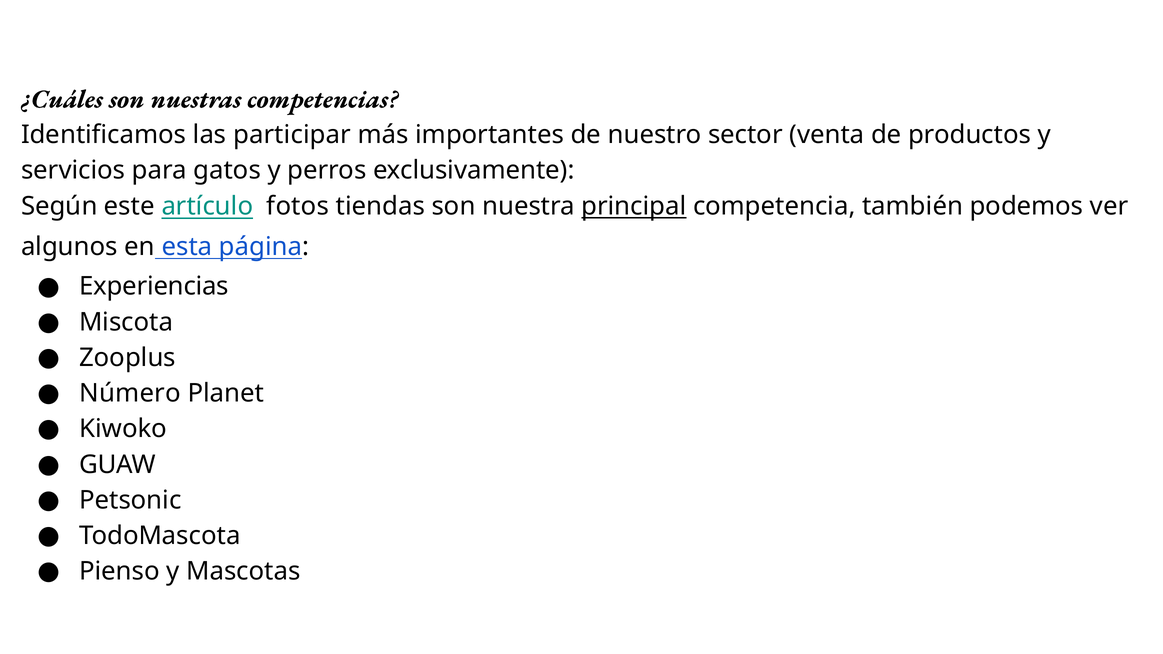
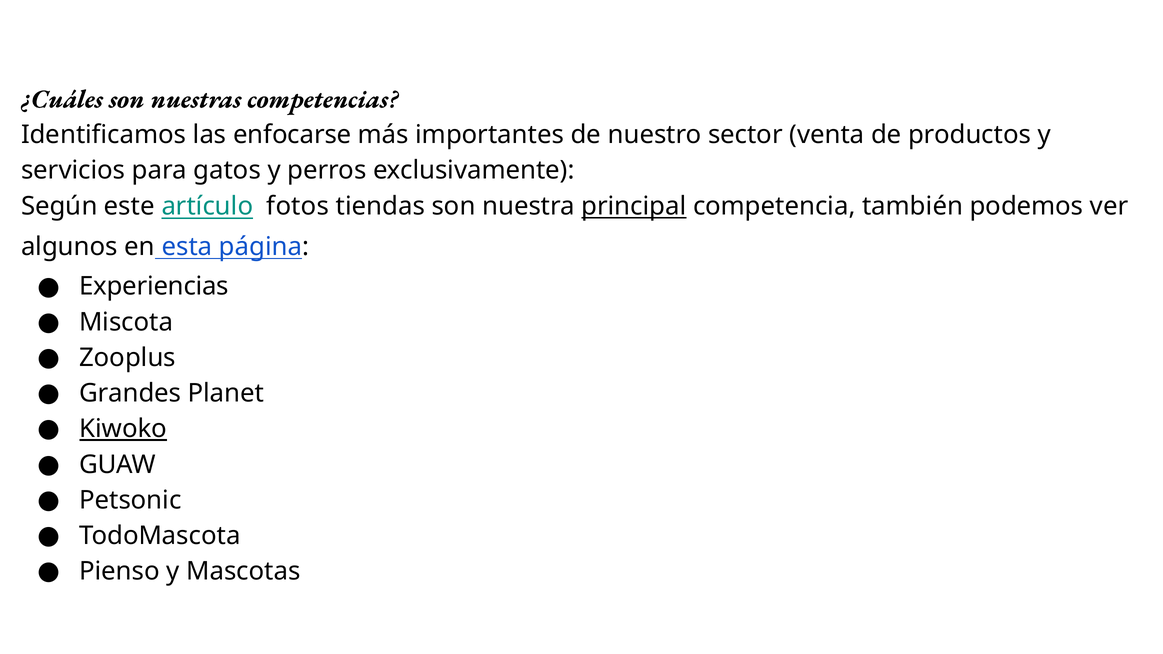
participar: participar -> enfocarse
Número: Número -> Grandes
Kiwoko underline: none -> present
